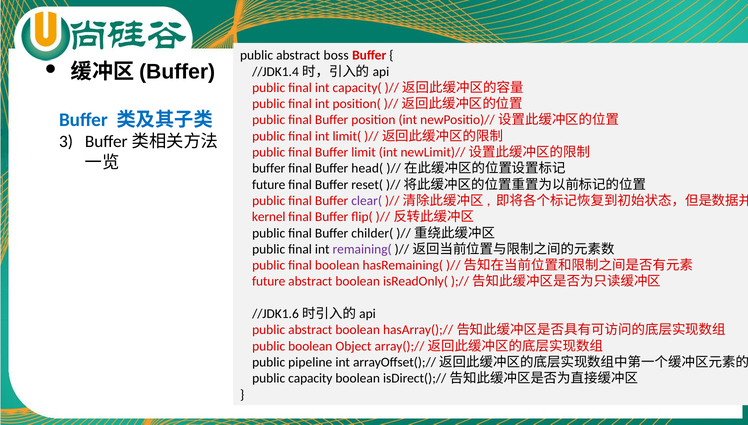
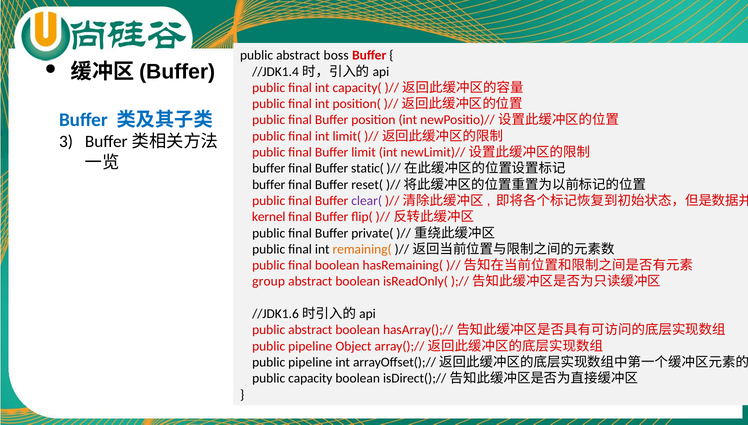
head(: head( -> static(
future at (269, 184): future -> buffer
childer(: childer( -> private(
remaining( colour: purple -> orange
future at (269, 281): future -> group
boolean at (310, 346): boolean -> pipeline
